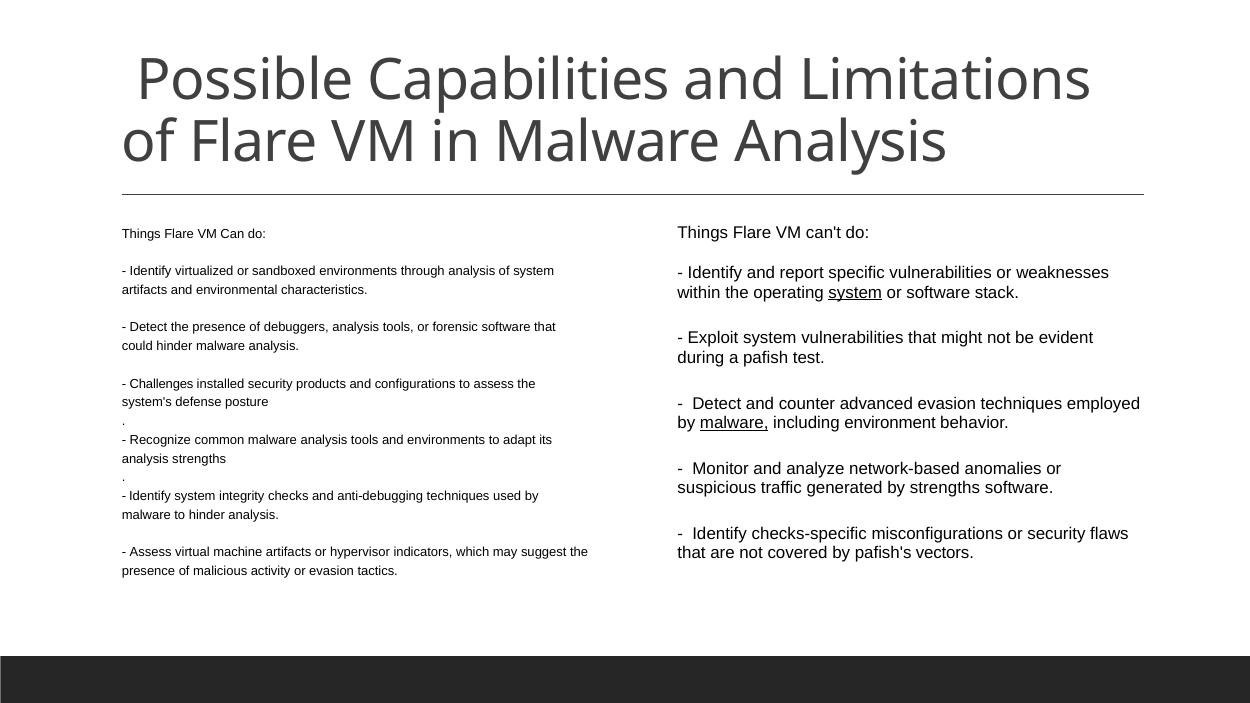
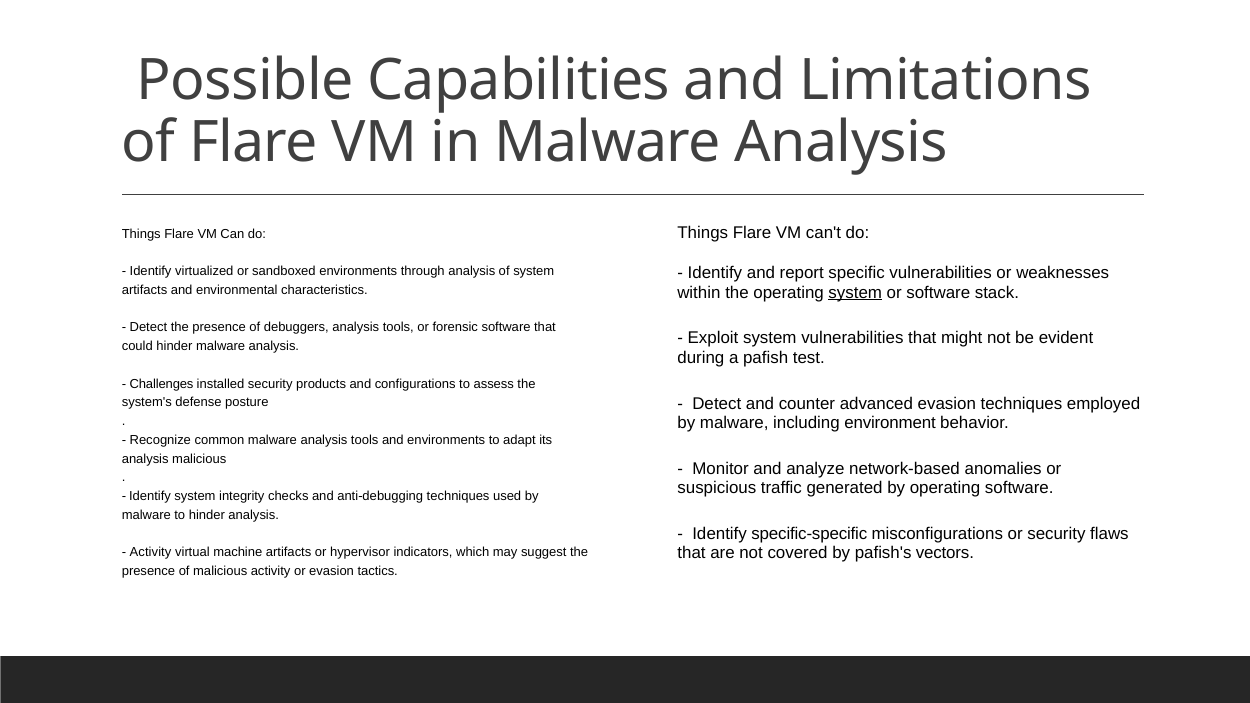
malware at (734, 423) underline: present -> none
analysis strengths: strengths -> malicious
by strengths: strengths -> operating
checks-specific: checks-specific -> specific-specific
Assess at (151, 553): Assess -> Activity
